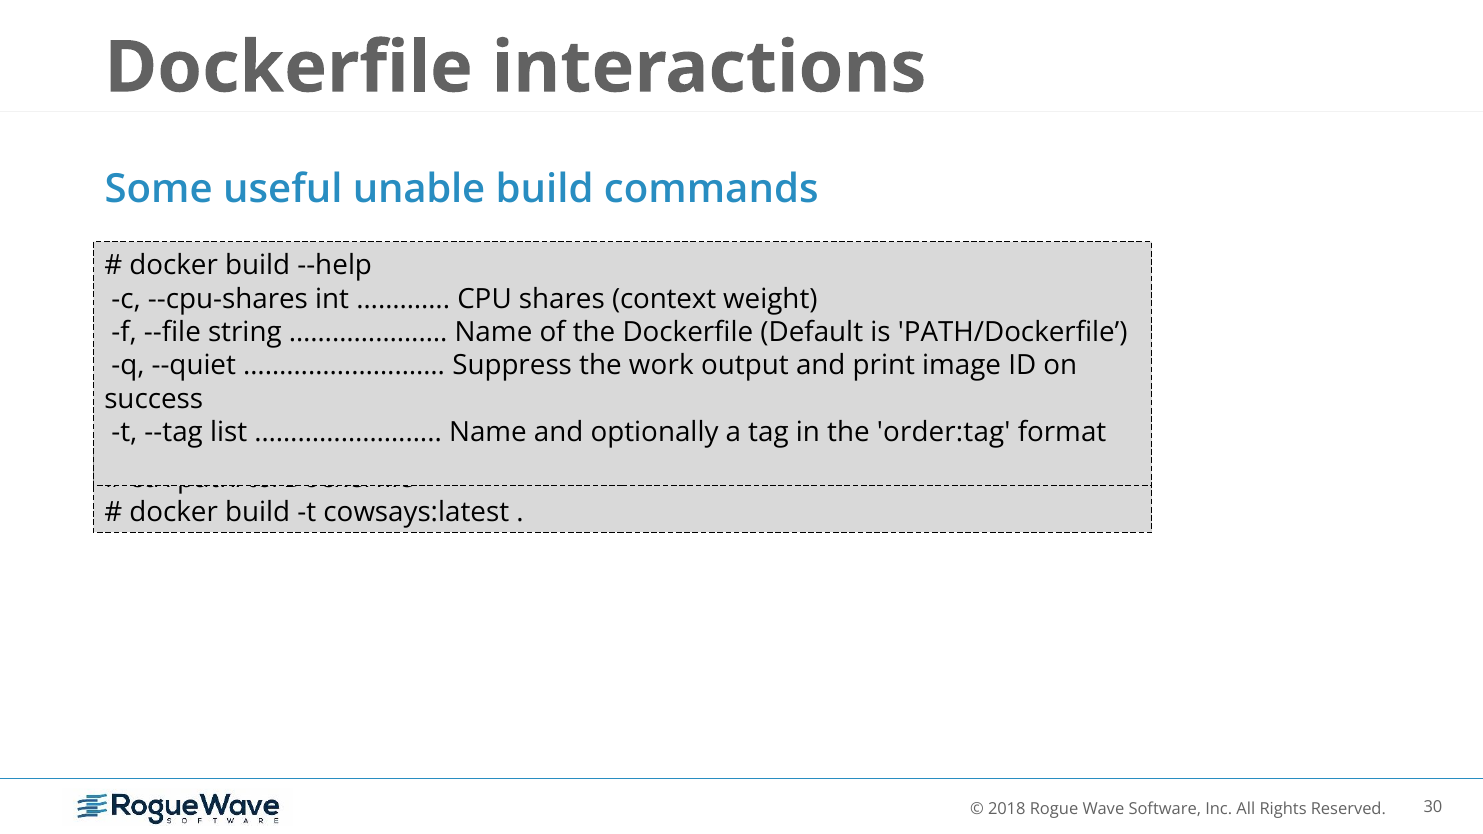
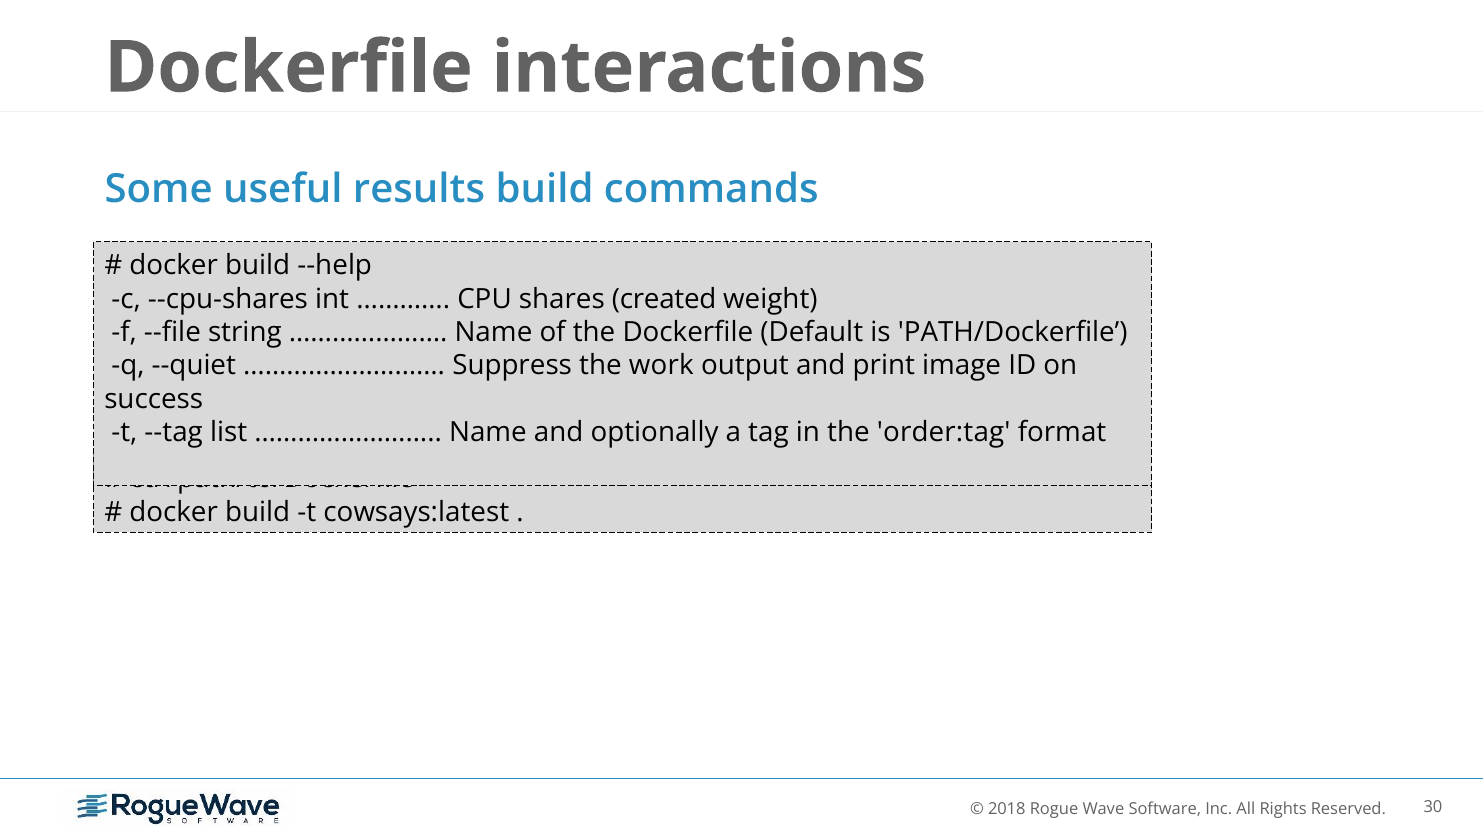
unable: unable -> results
context: context -> created
